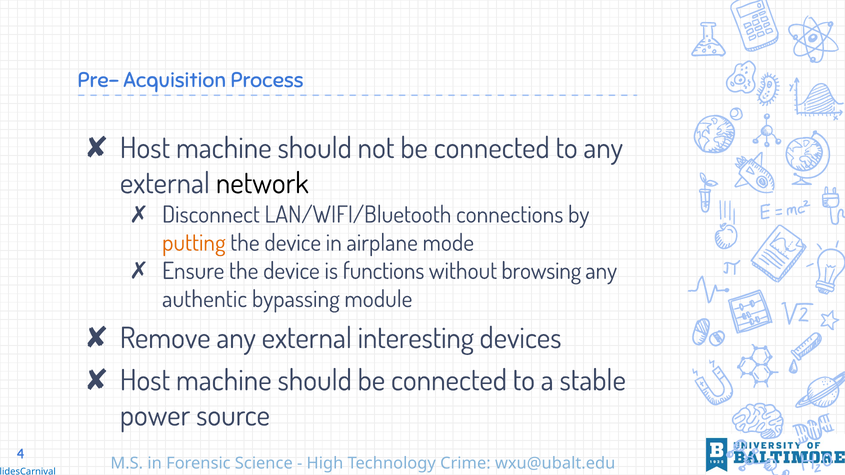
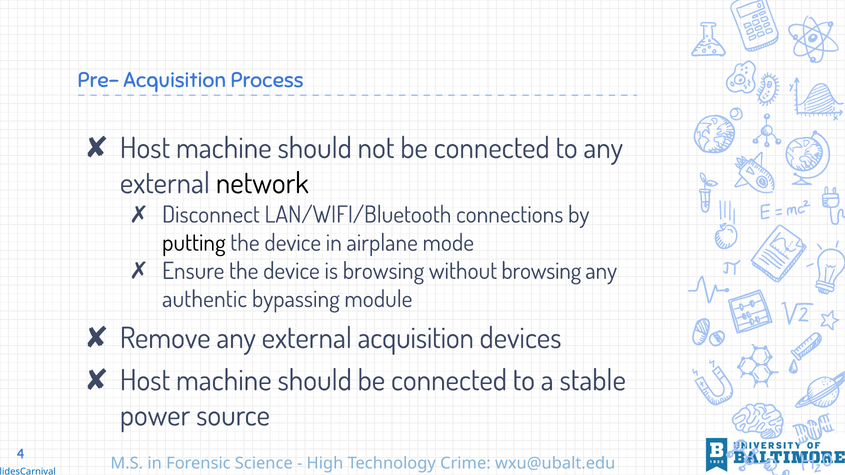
putting colour: orange -> black
is functions: functions -> browsing
external interesting: interesting -> acquisition
